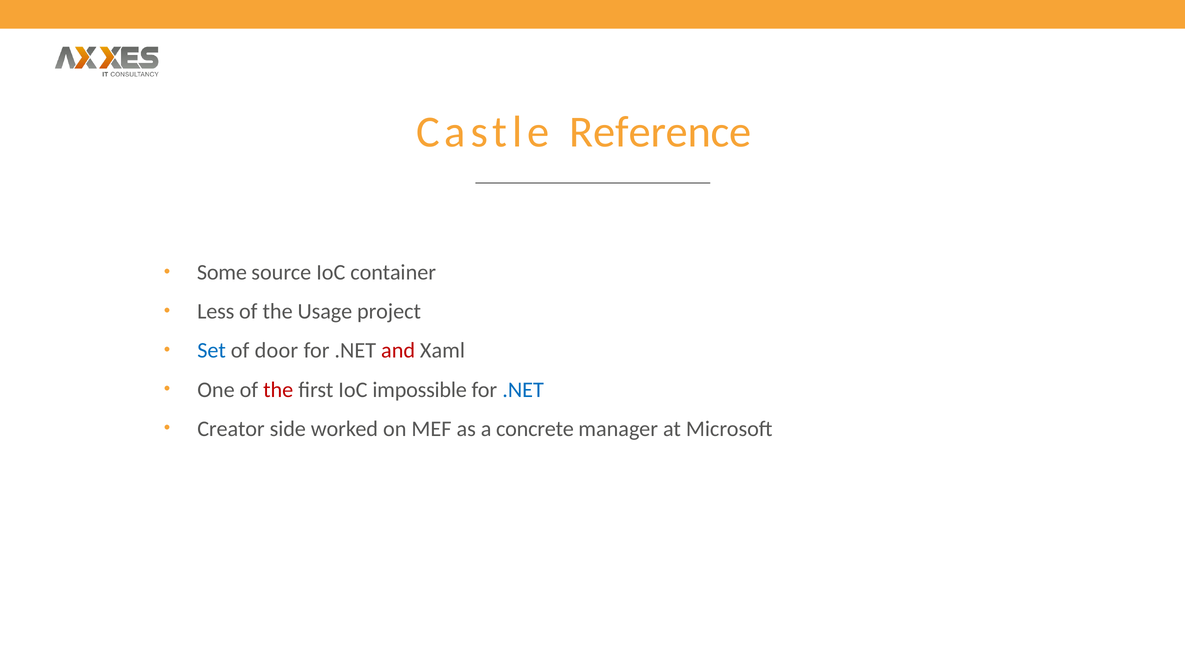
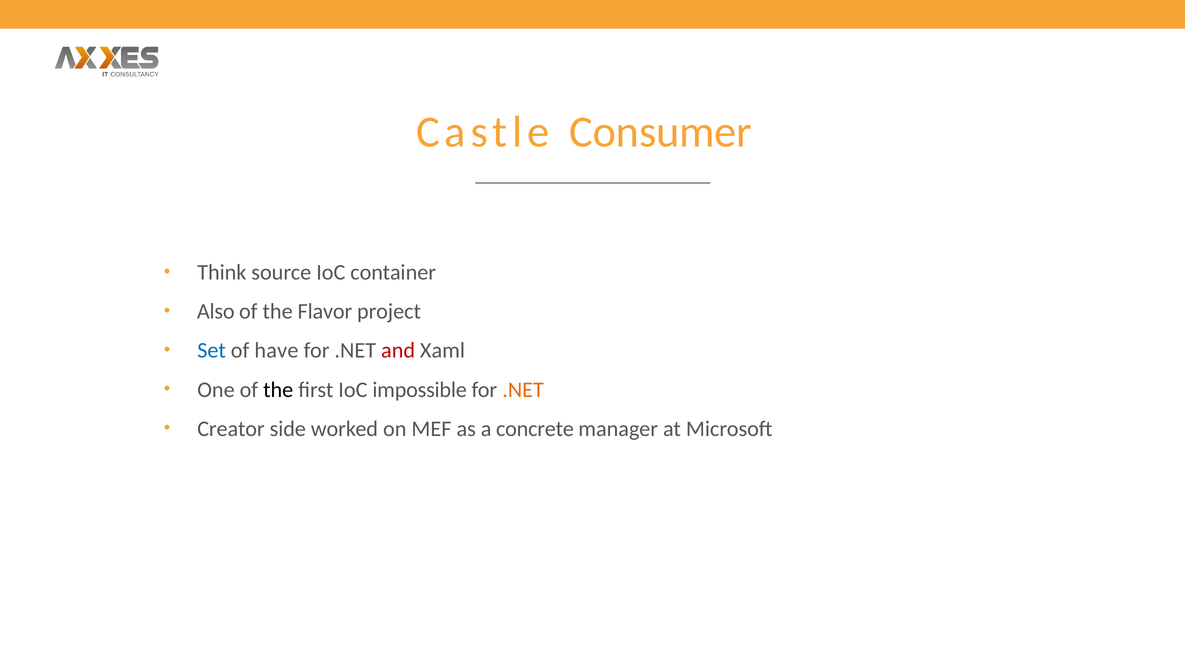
Reference: Reference -> Consumer
Some: Some -> Think
Less: Less -> Also
Usage: Usage -> Flavor
door: door -> have
the at (278, 389) colour: red -> black
.NET at (523, 389) colour: blue -> orange
